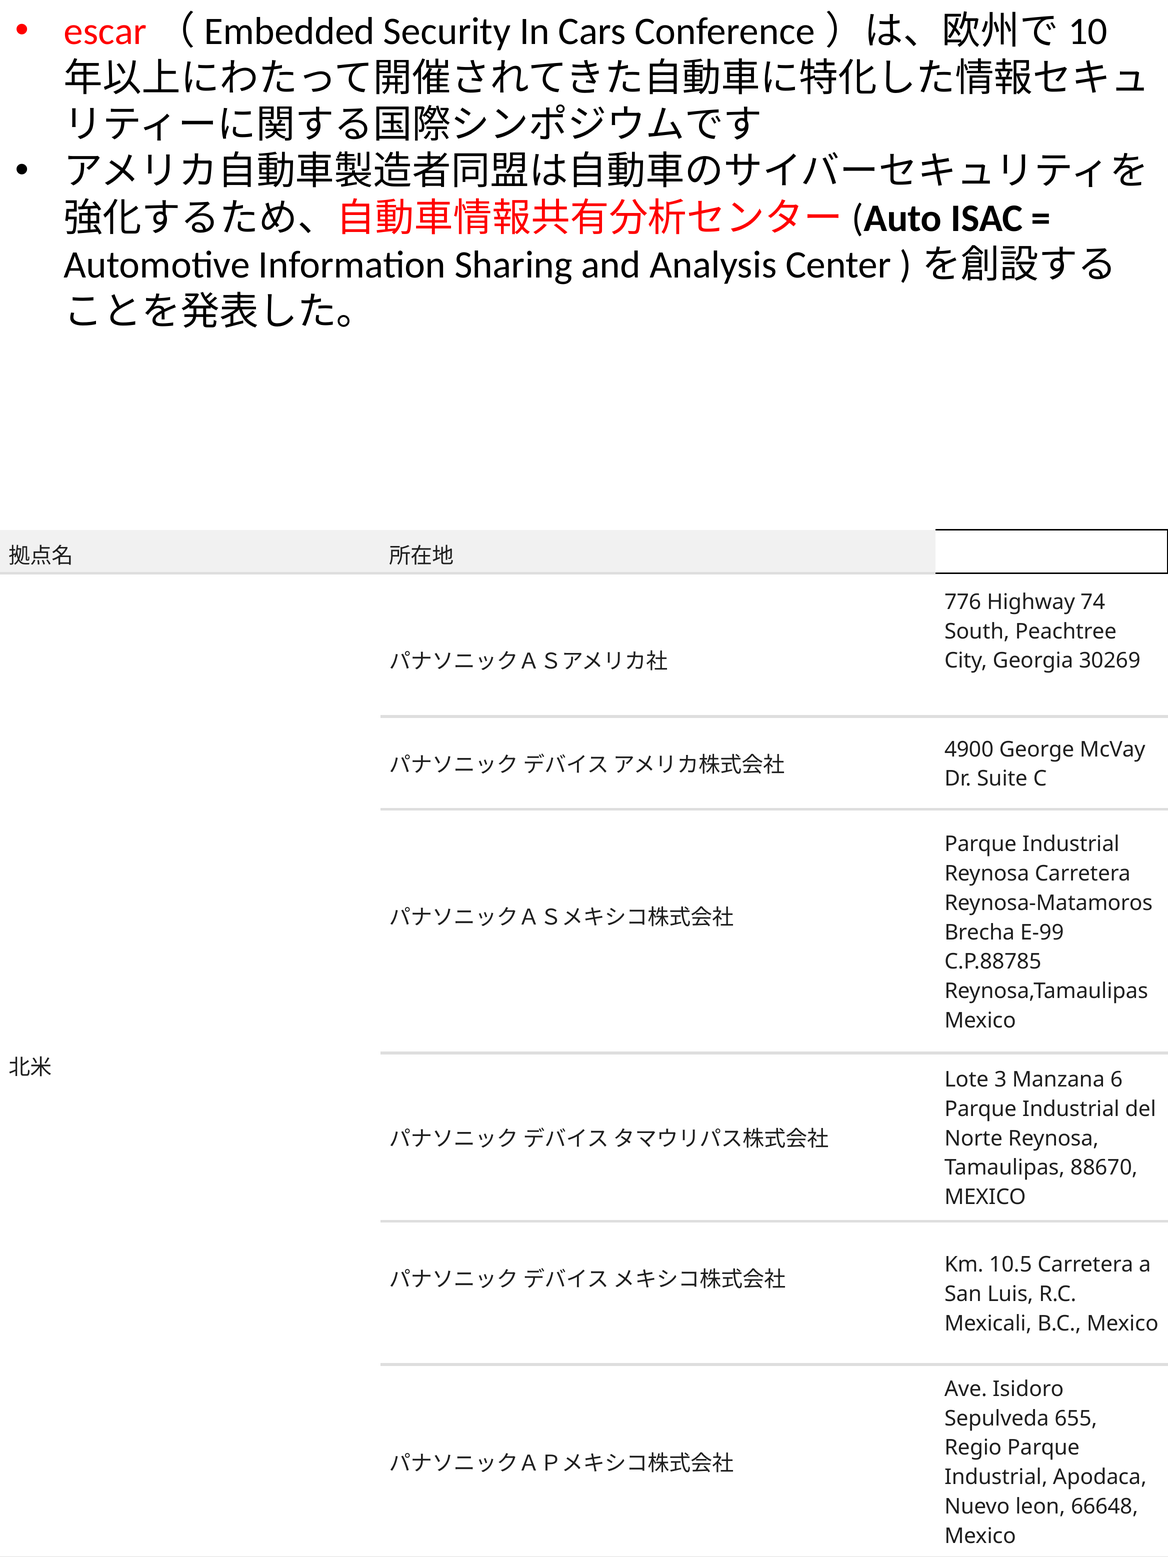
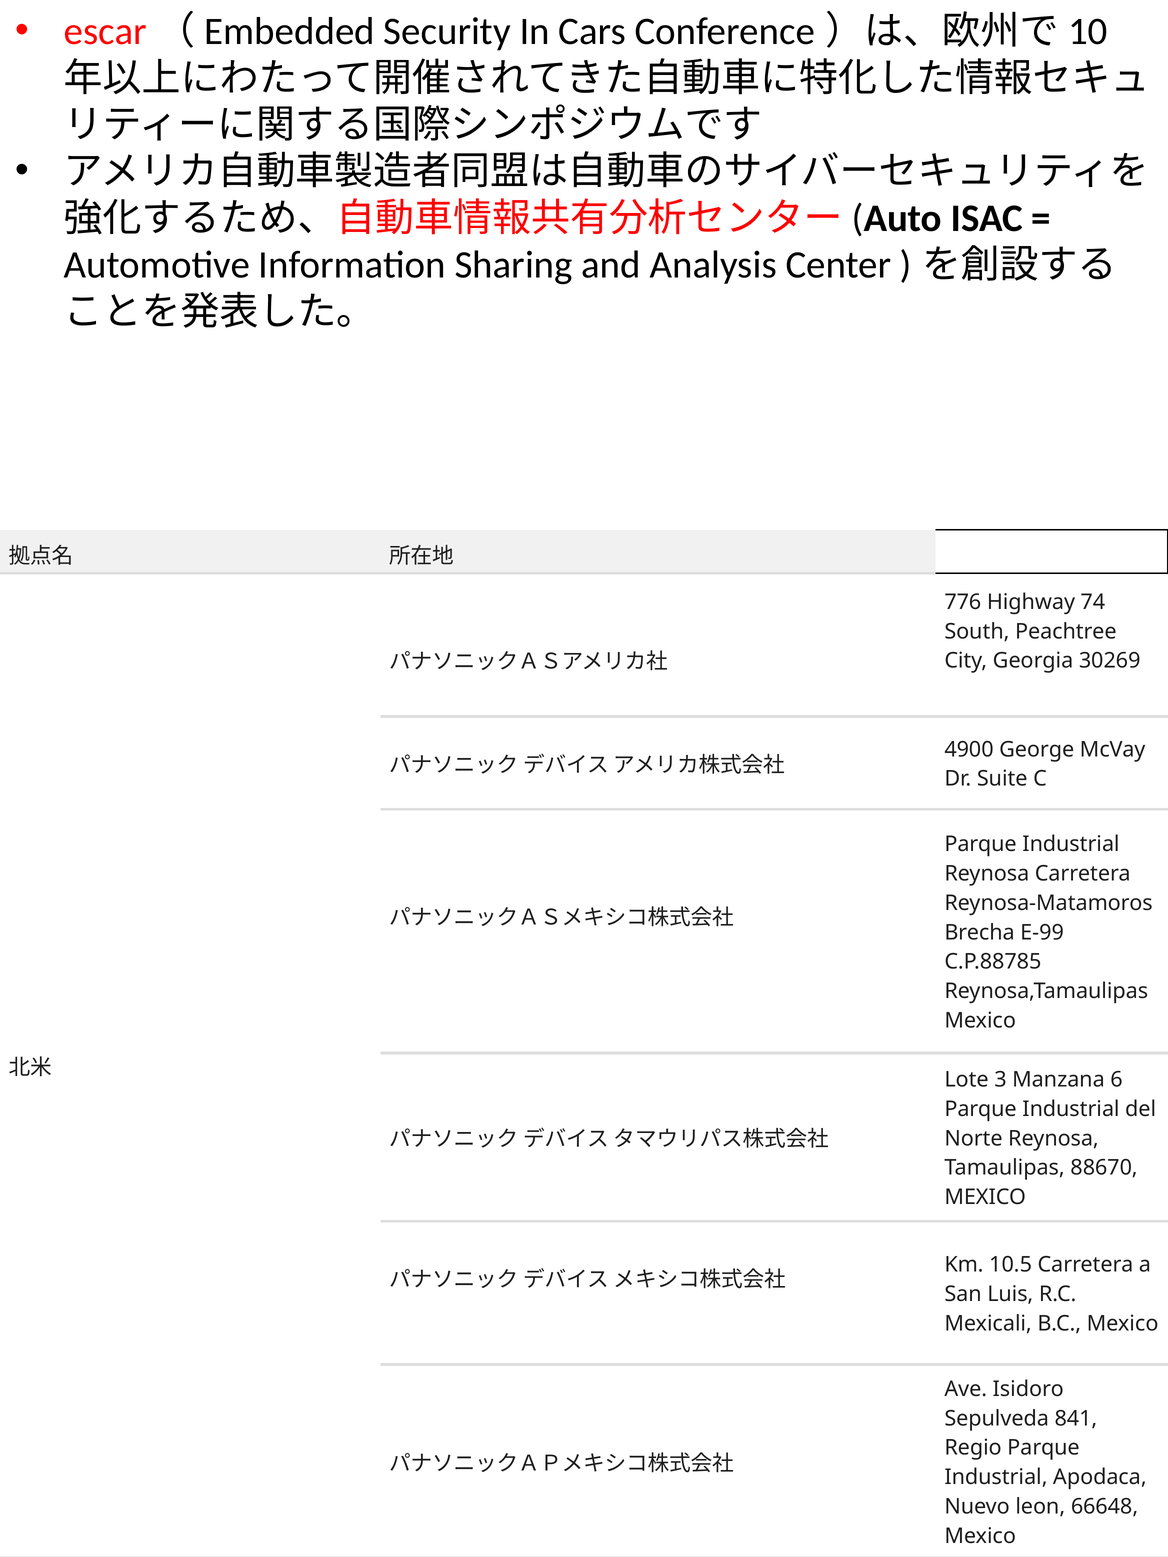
655: 655 -> 841
